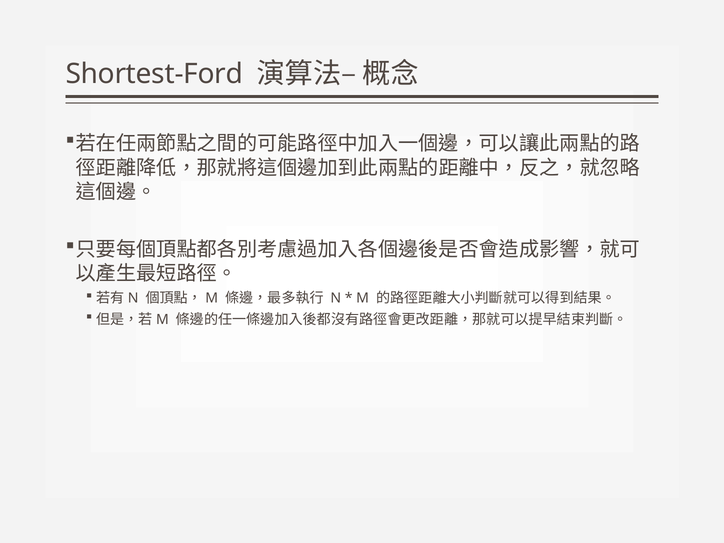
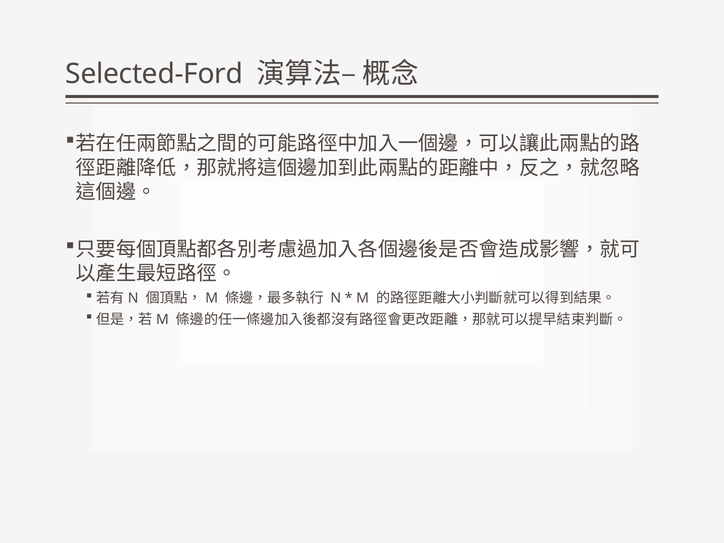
Shortest-Ford: Shortest-Ford -> Selected-Ford
